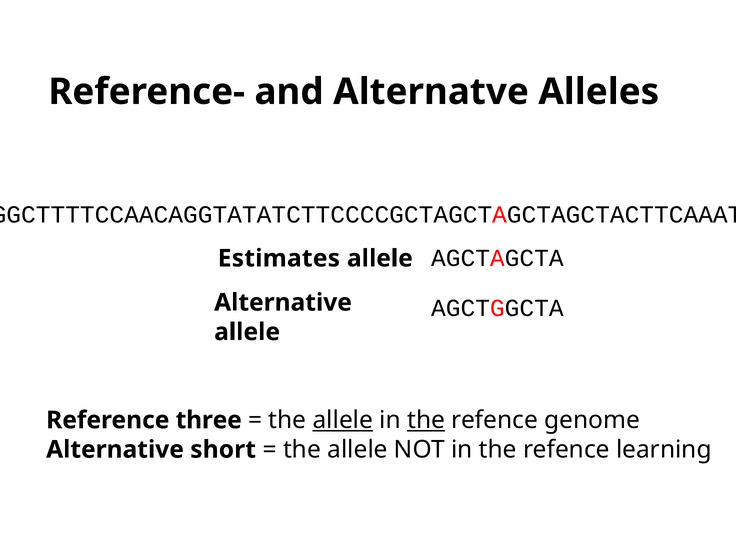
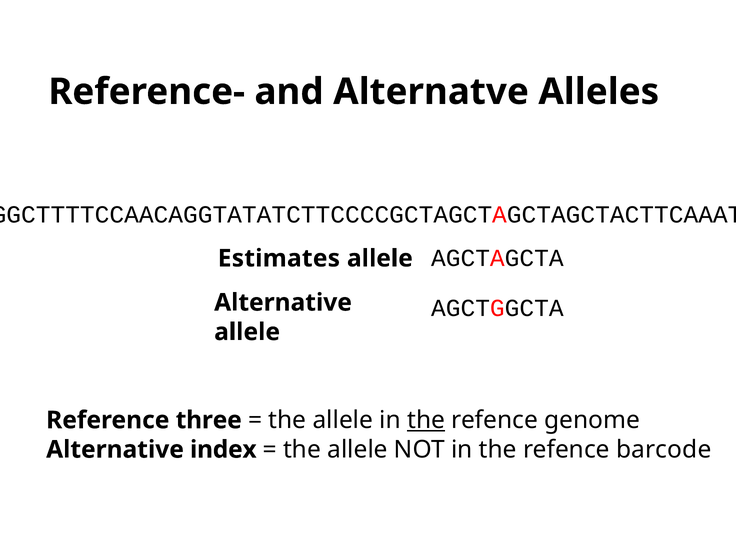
allele at (343, 420) underline: present -> none
short: short -> index
learning: learning -> barcode
